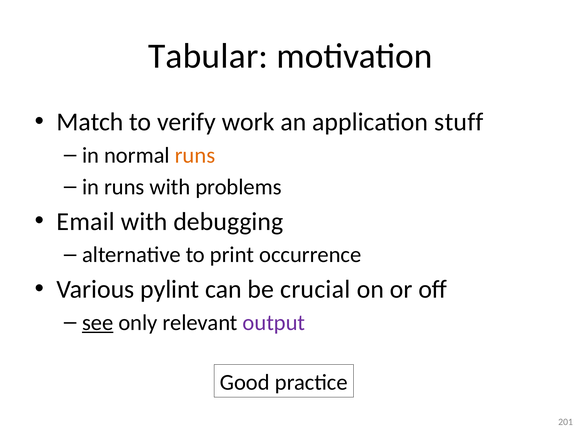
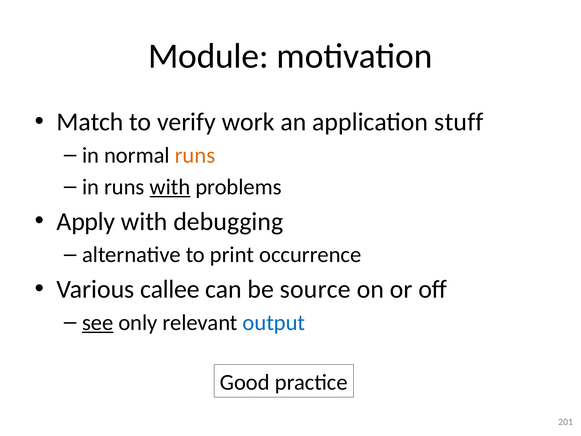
Tabular: Tabular -> Module
with at (170, 187) underline: none -> present
Email: Email -> Apply
pylint: pylint -> callee
crucial: crucial -> source
output colour: purple -> blue
